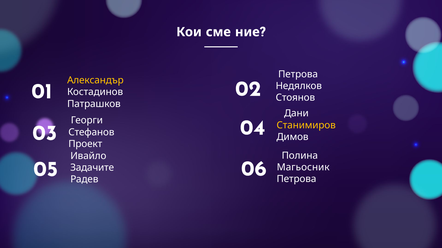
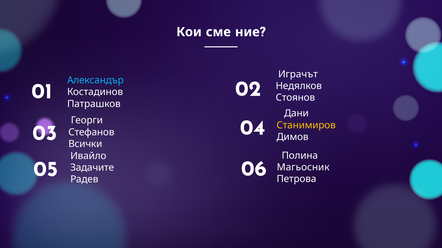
Петрова at (298, 74): Петрова -> Играчът
Александър colour: yellow -> light blue
Проект: Проект -> Всички
